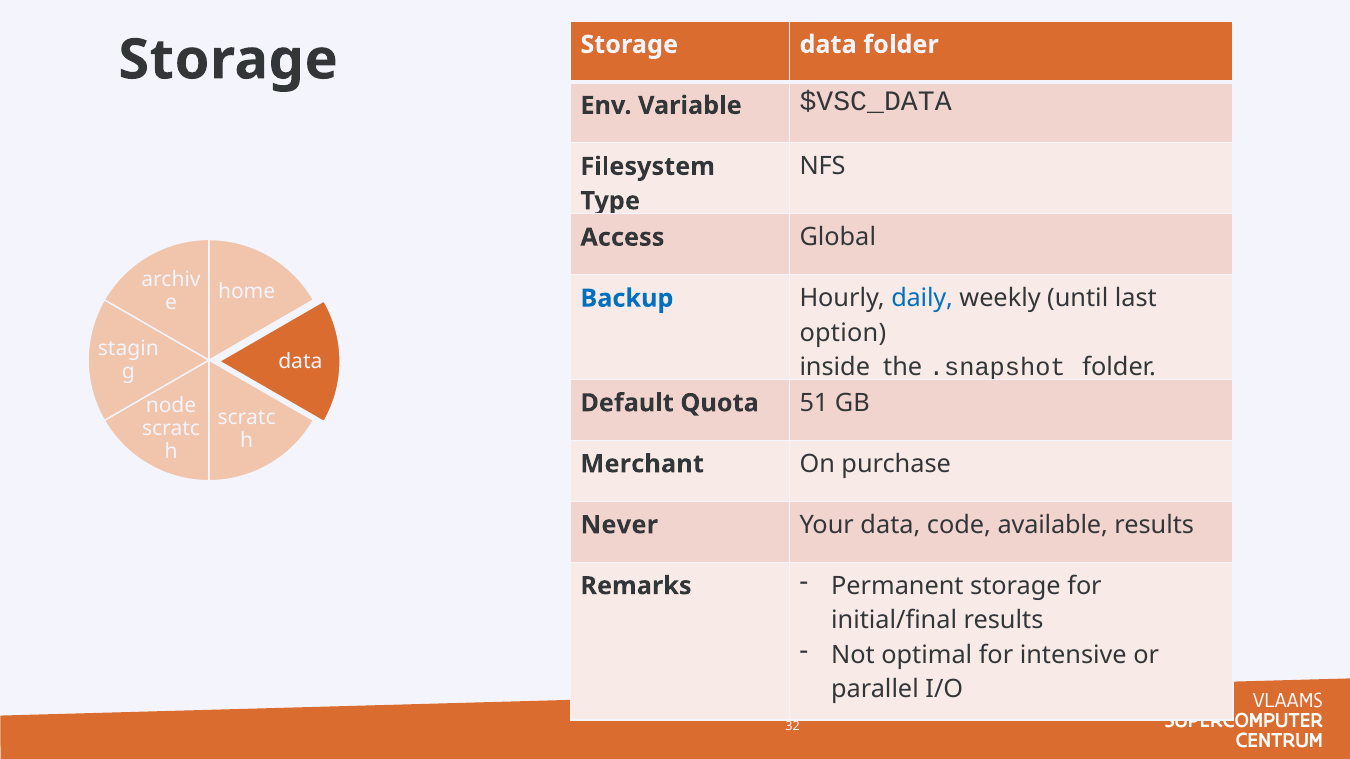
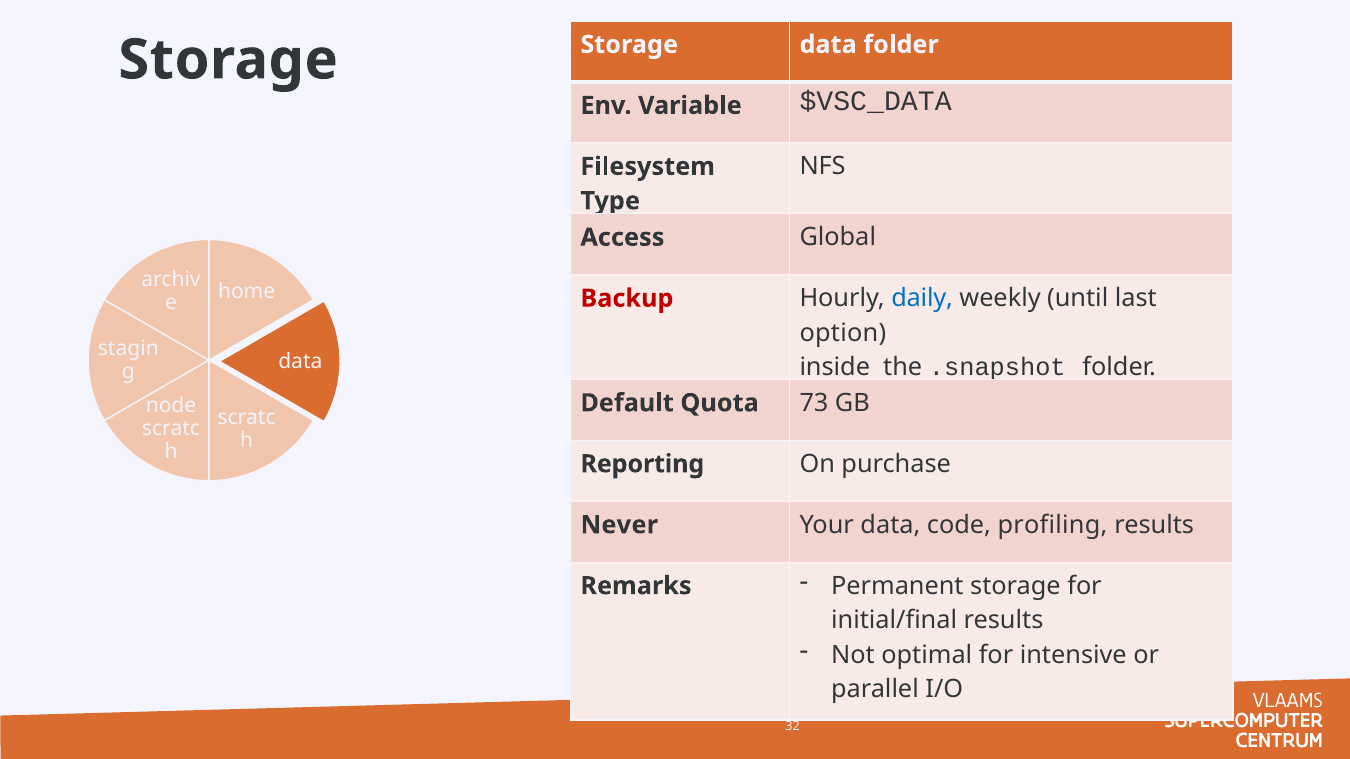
Backup colour: blue -> red
51: 51 -> 73
Merchant: Merchant -> Reporting
available: available -> profiling
